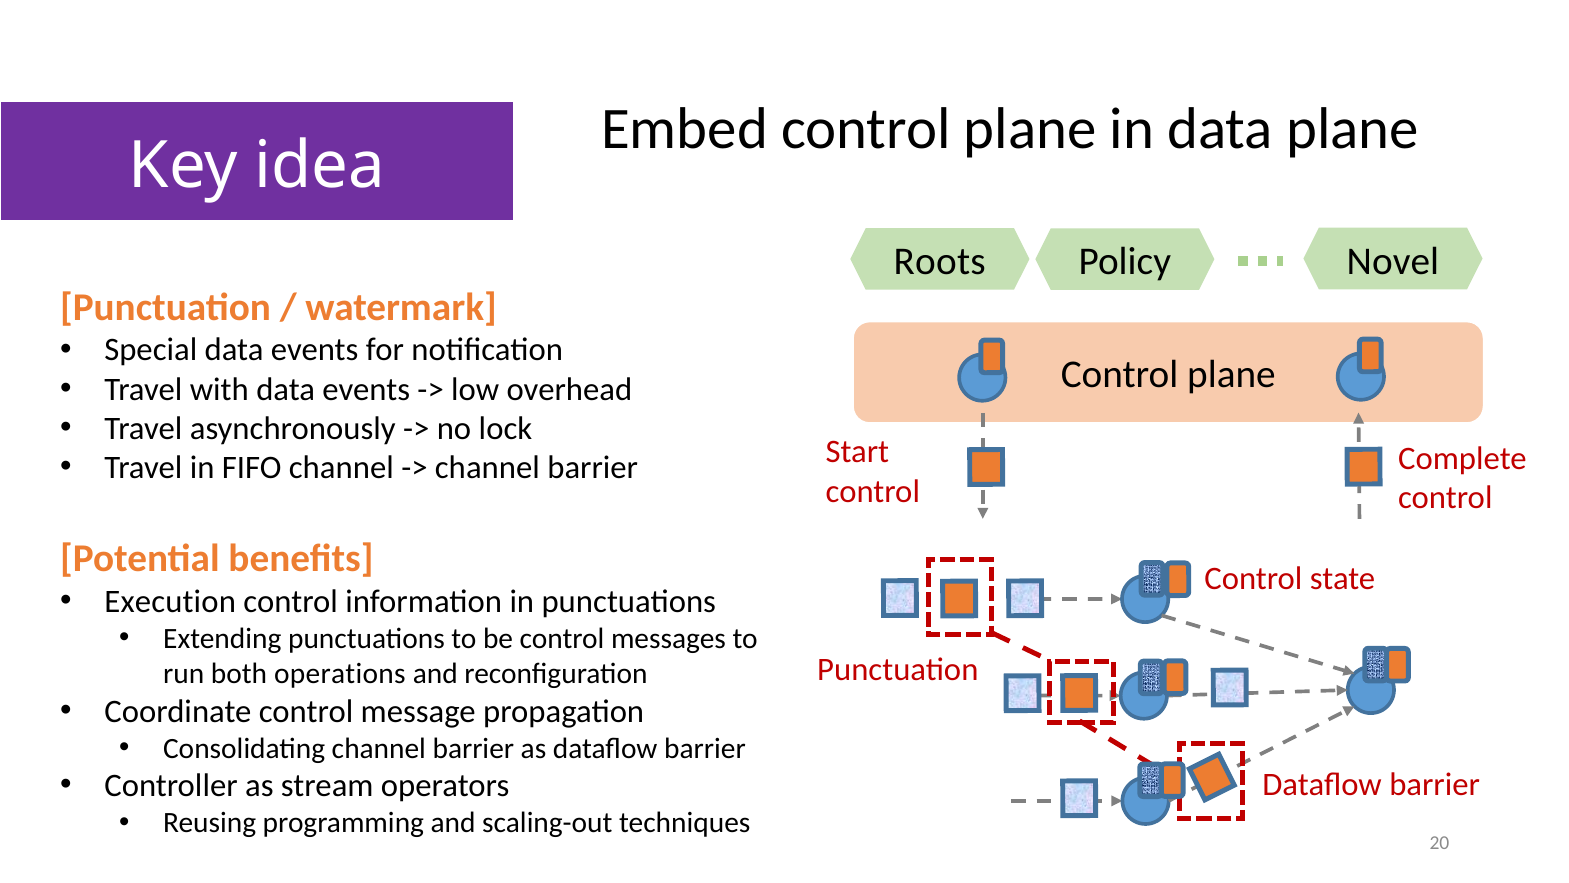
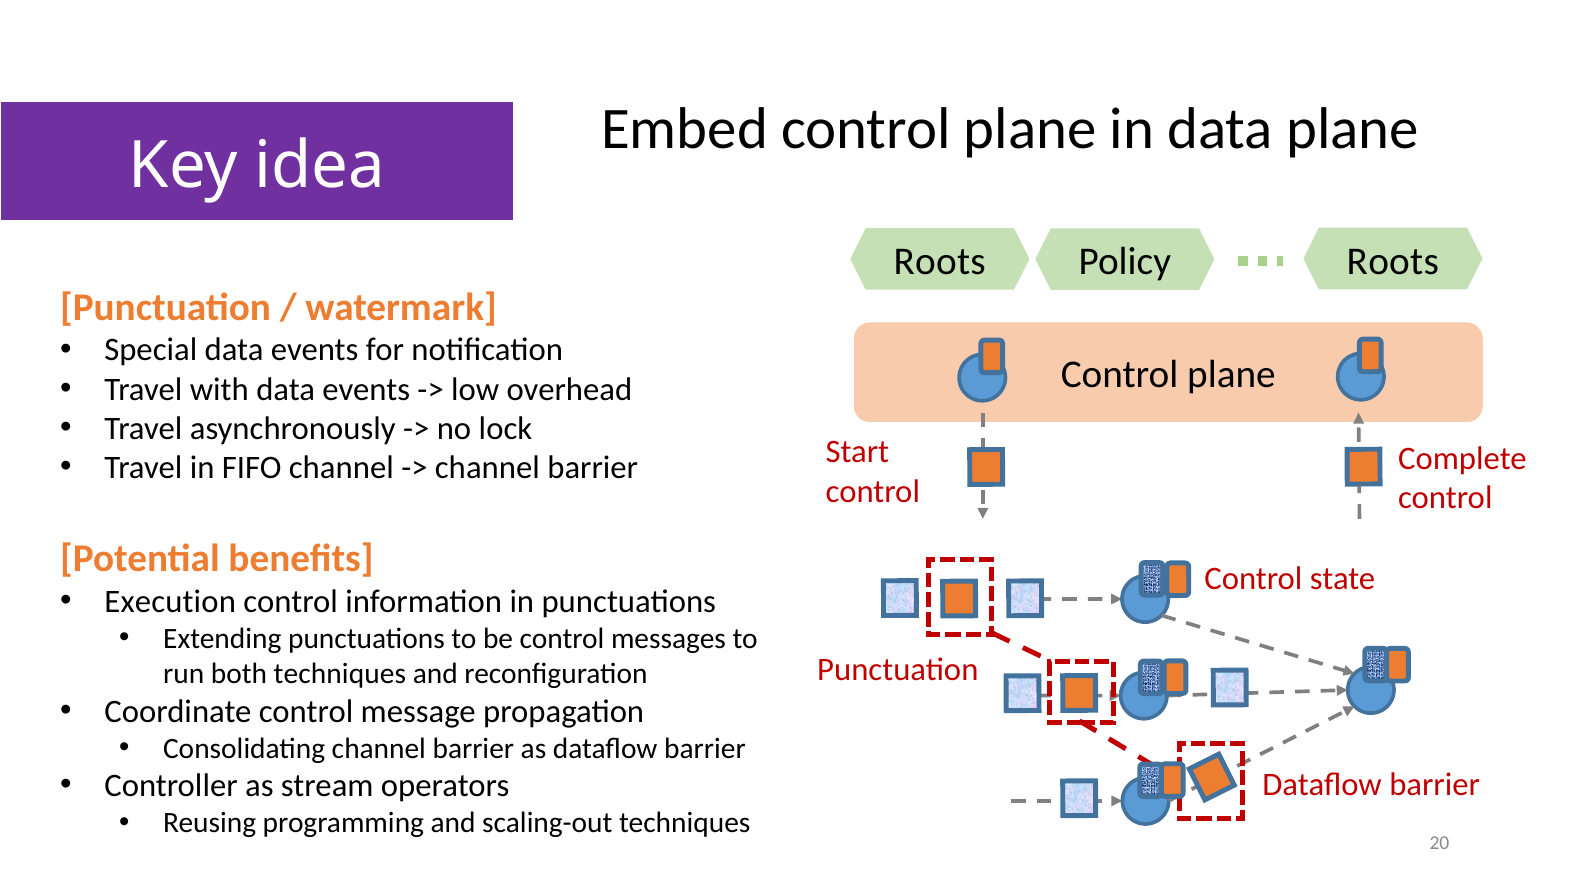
Policy Novel: Novel -> Roots
both operations: operations -> techniques
